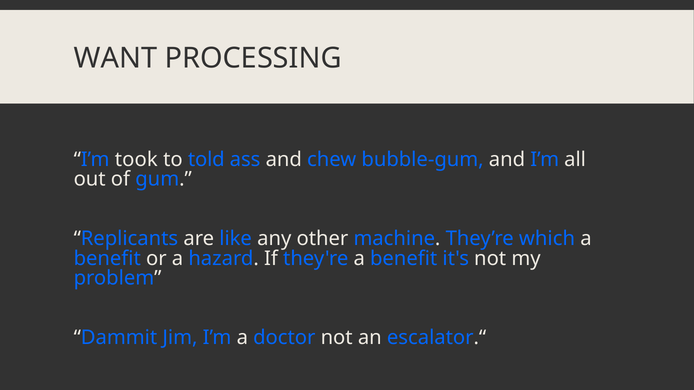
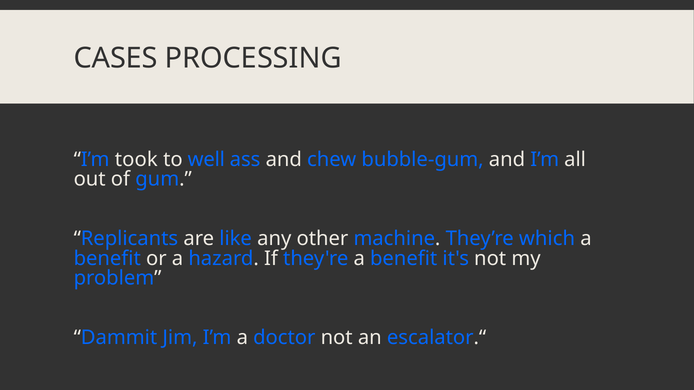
WANT: WANT -> CASES
told: told -> well
